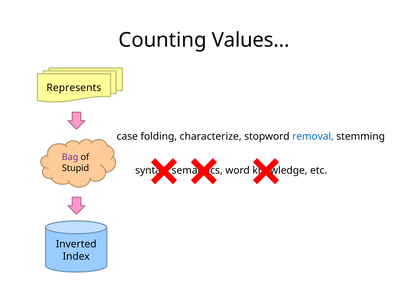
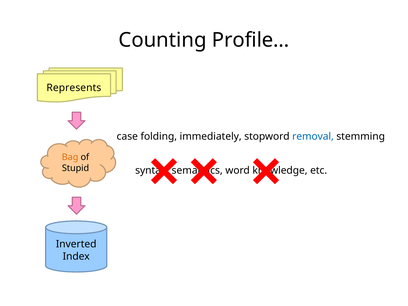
Values…: Values… -> Profile…
characterize: characterize -> immediately
Bag colour: purple -> orange
